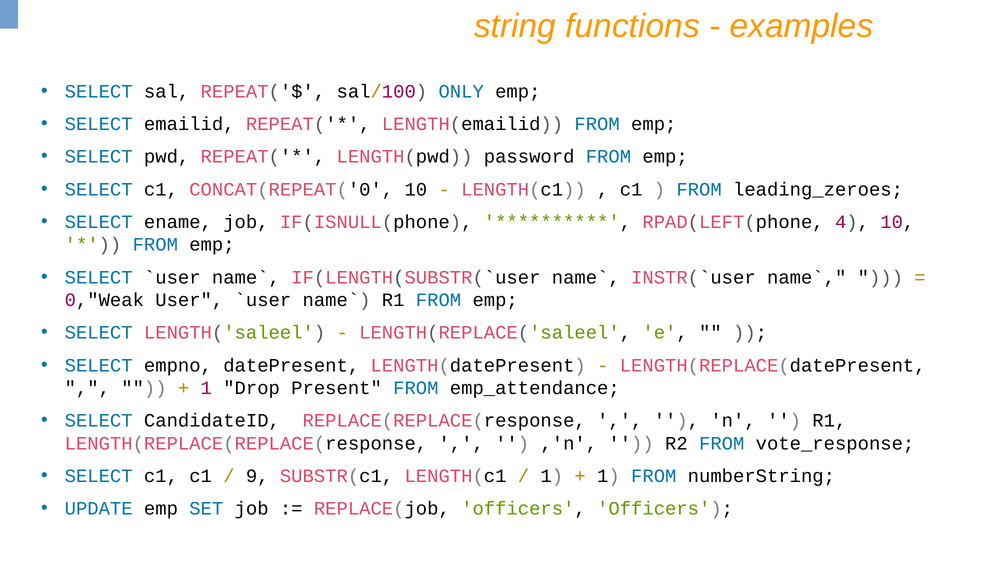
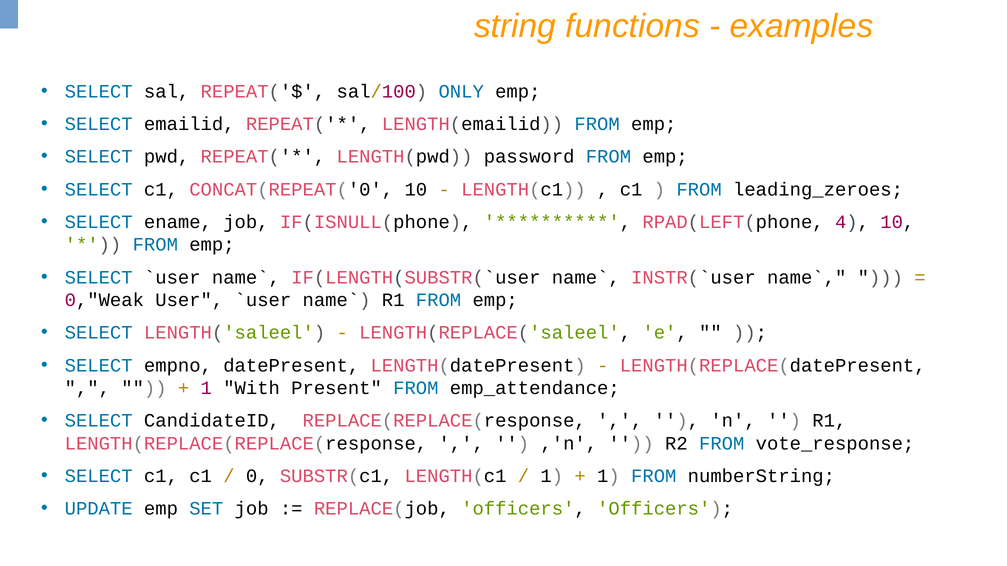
Drop: Drop -> With
9: 9 -> 0
